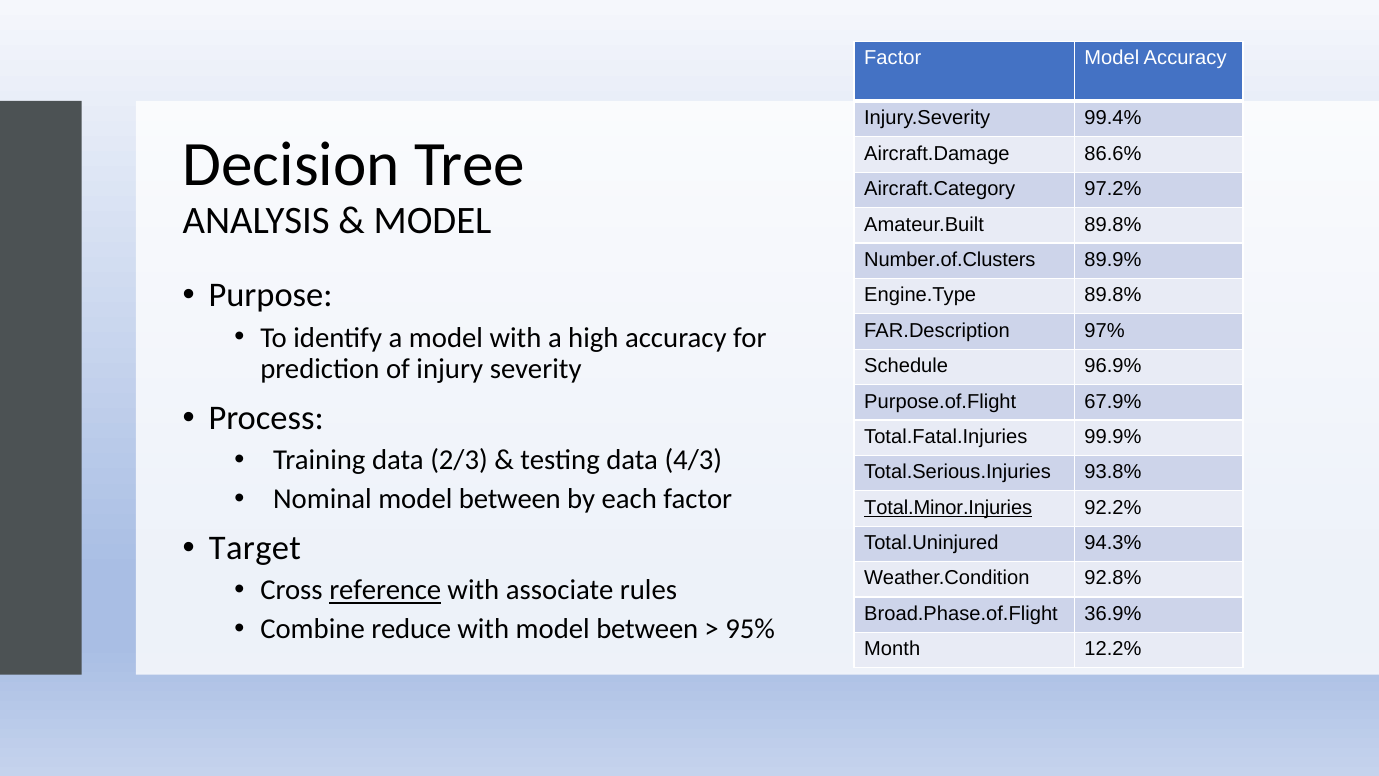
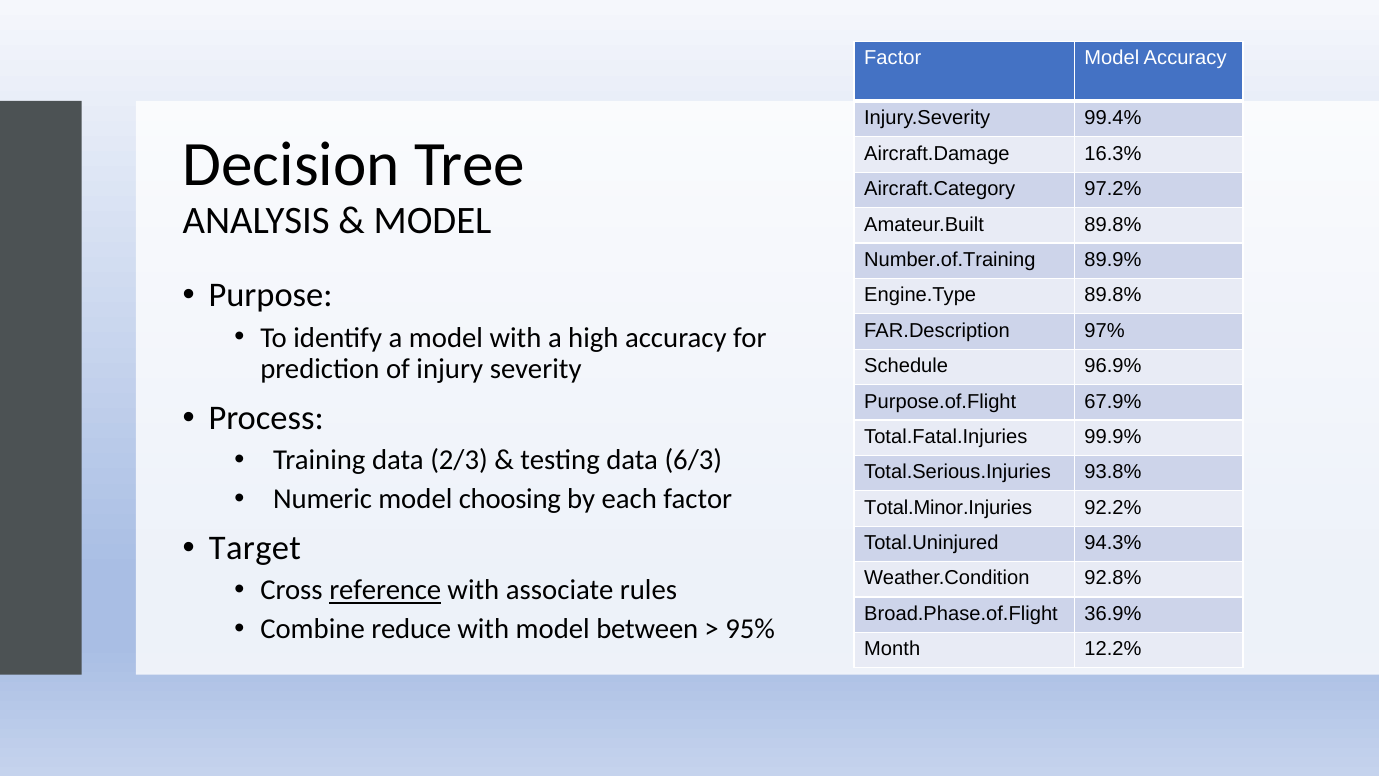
86.6%: 86.6% -> 16.3%
Number.of.Clusters: Number.of.Clusters -> Number.of.Training
4/3: 4/3 -> 6/3
Nominal: Nominal -> Numeric
between at (510, 499): between -> choosing
Total.Minor.Injuries underline: present -> none
